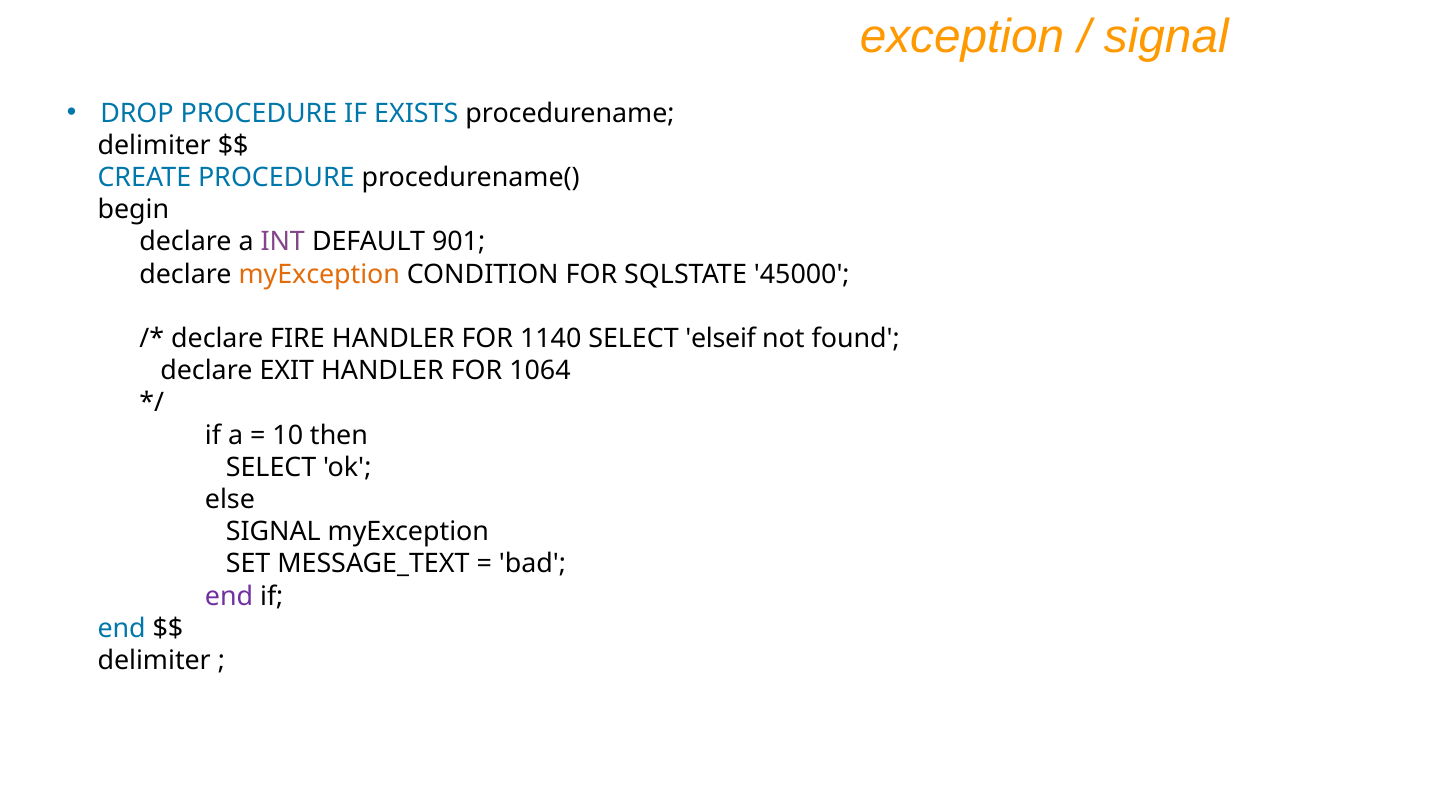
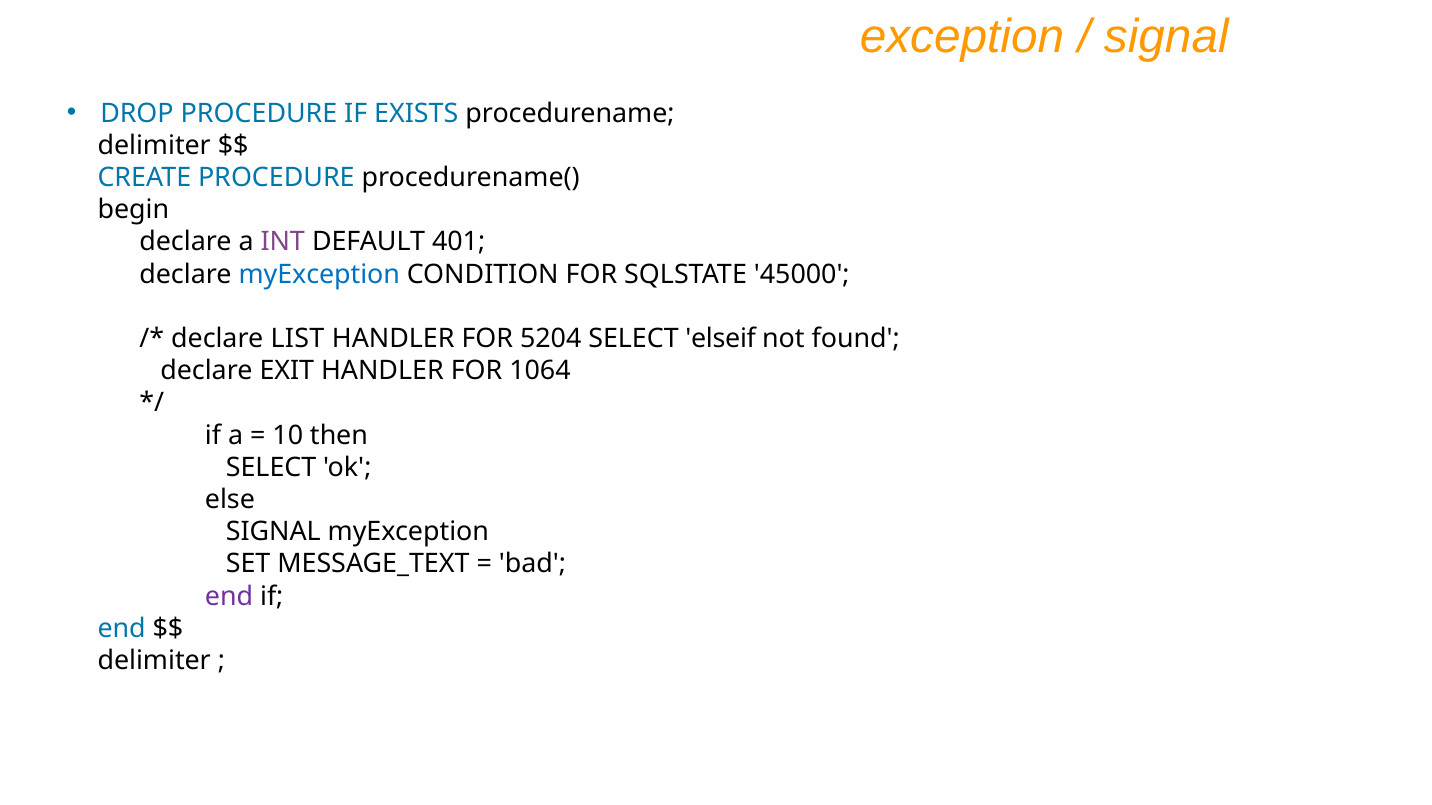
901: 901 -> 401
myException at (319, 274) colour: orange -> blue
FIRE: FIRE -> LIST
1140: 1140 -> 5204
